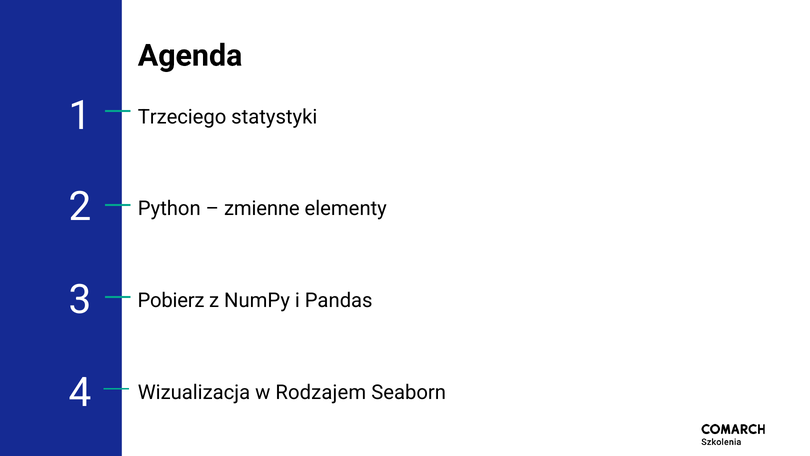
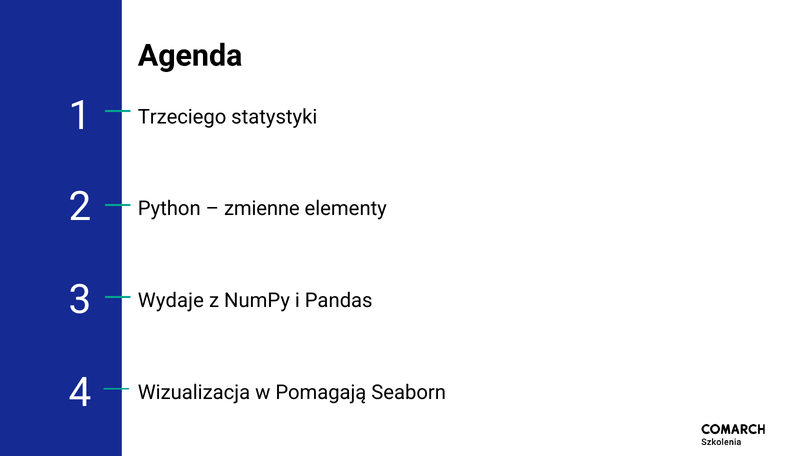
Pobierz: Pobierz -> Wydaje
Rodzajem: Rodzajem -> Pomagają
